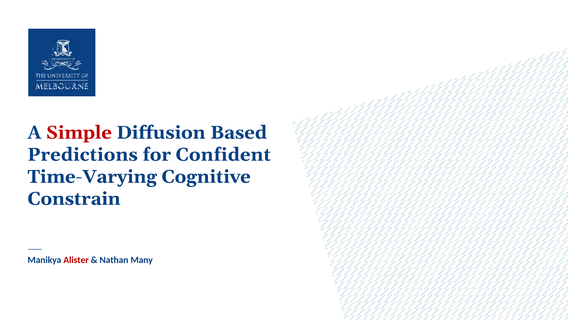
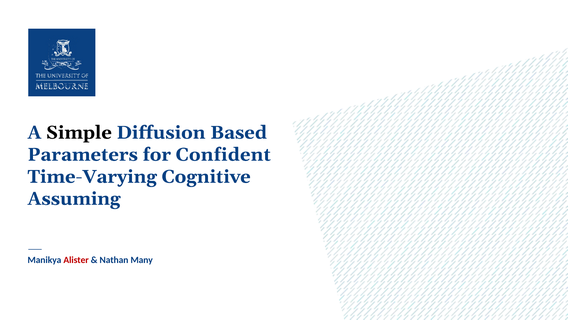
Simple colour: red -> black
Predictions: Predictions -> Parameters
Constrain: Constrain -> Assuming
